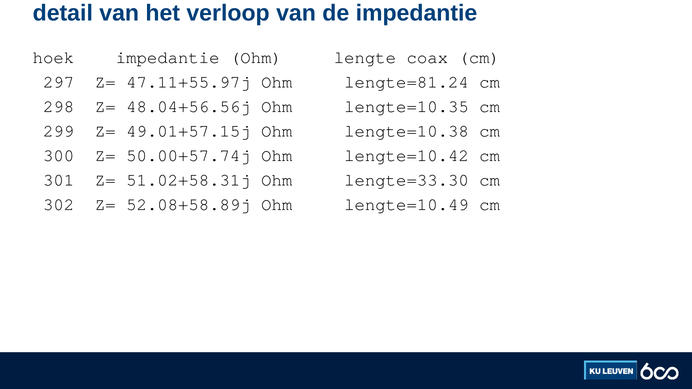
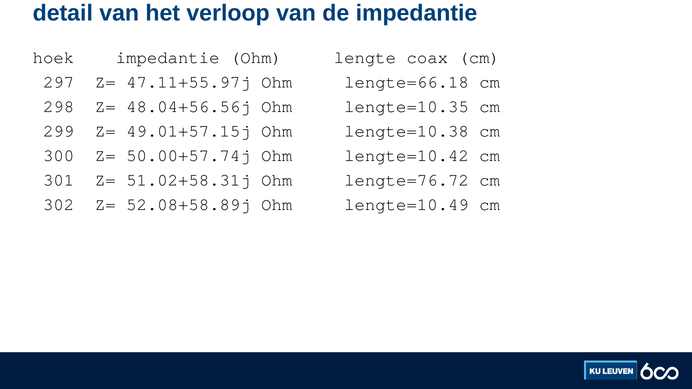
lengte=81.24: lengte=81.24 -> lengte=66.18
lengte=33.30: lengte=33.30 -> lengte=76.72
